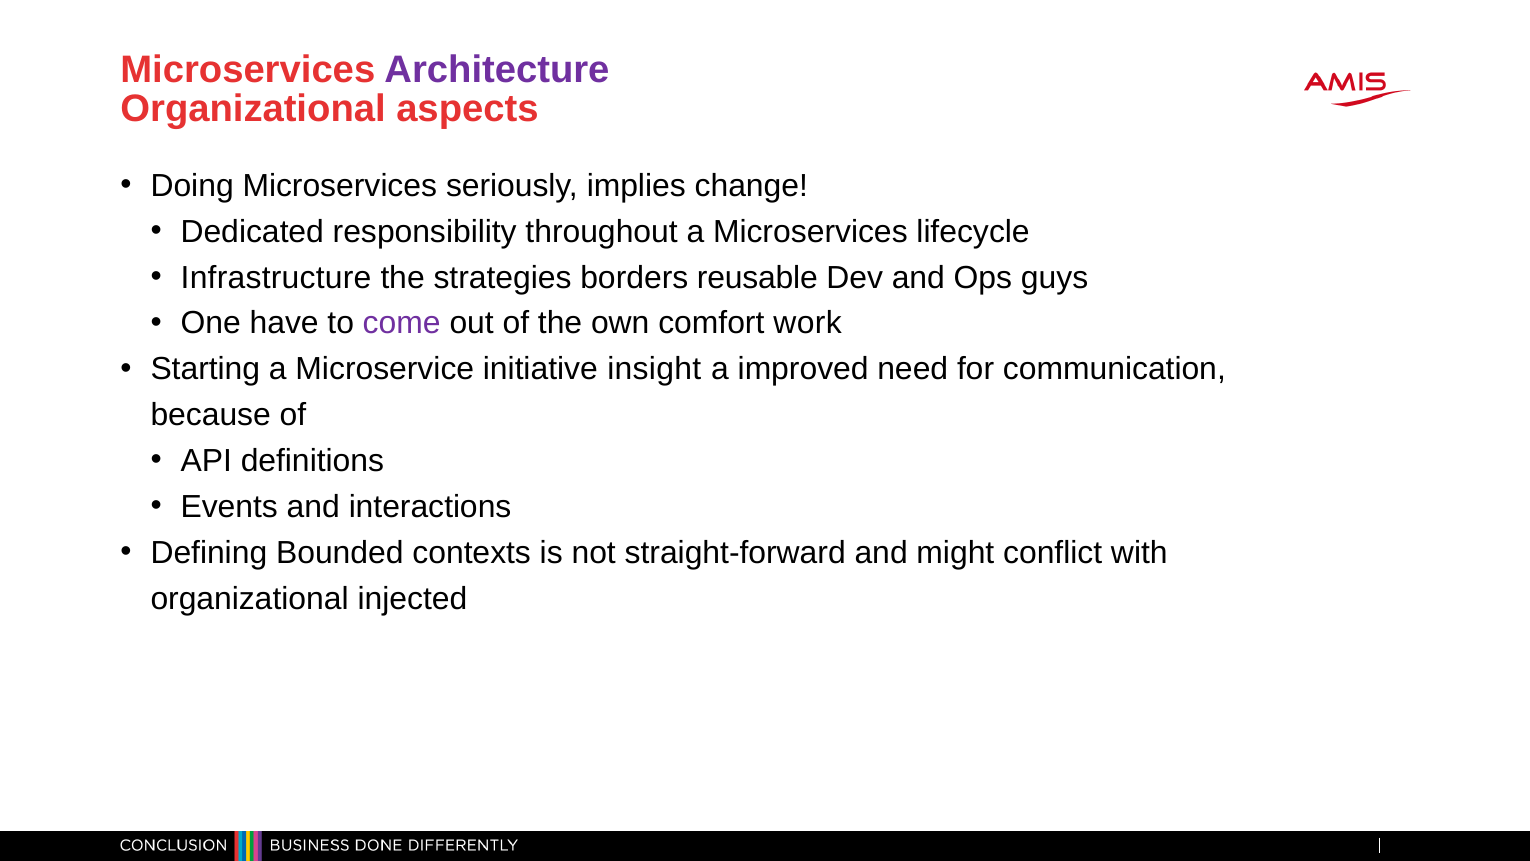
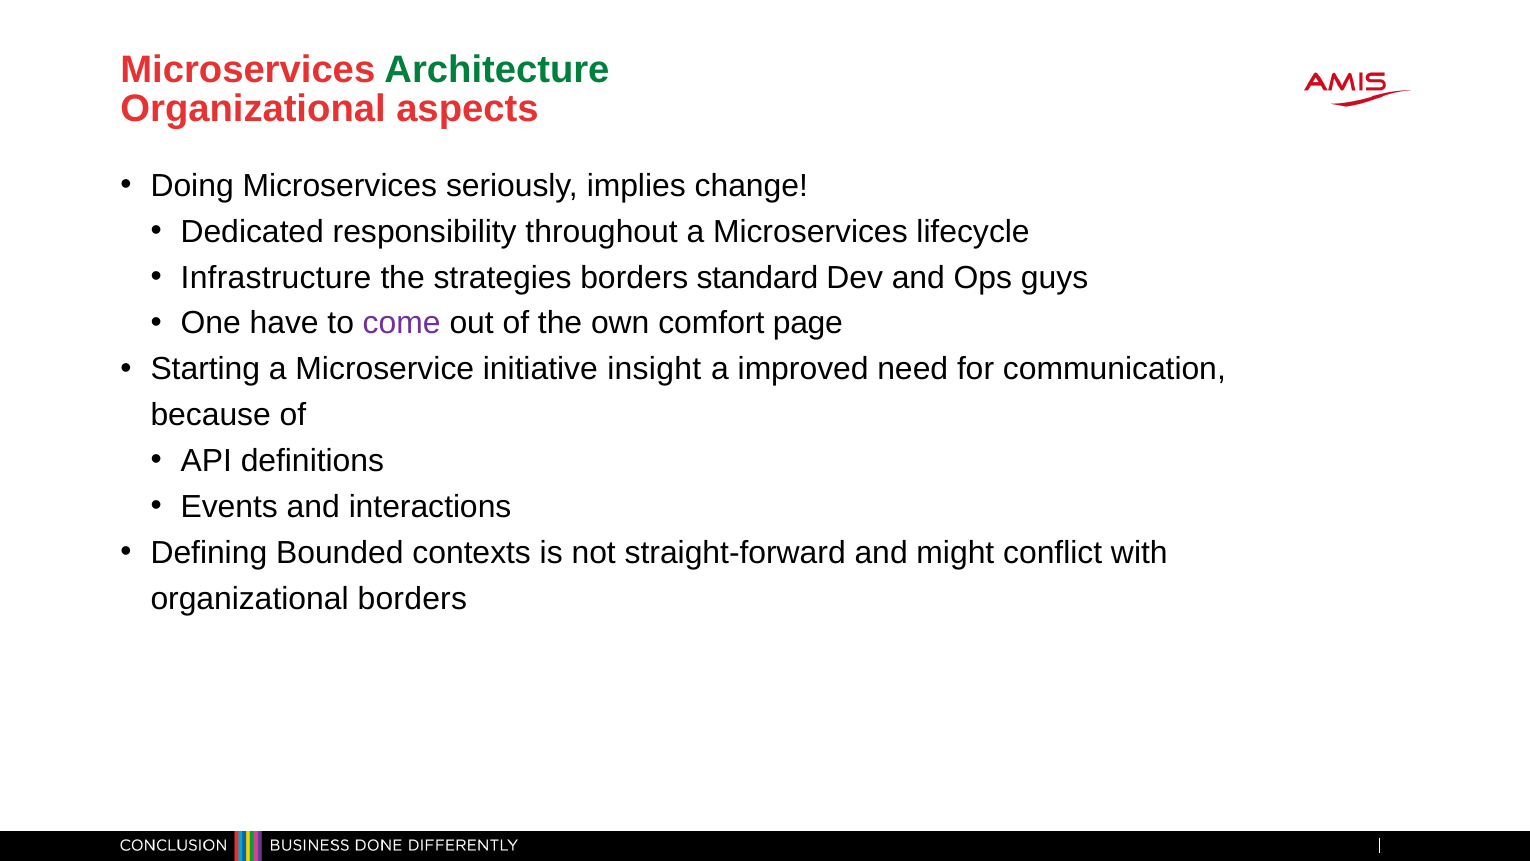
Architecture colour: purple -> green
reusable: reusable -> standard
work: work -> page
organizational injected: injected -> borders
